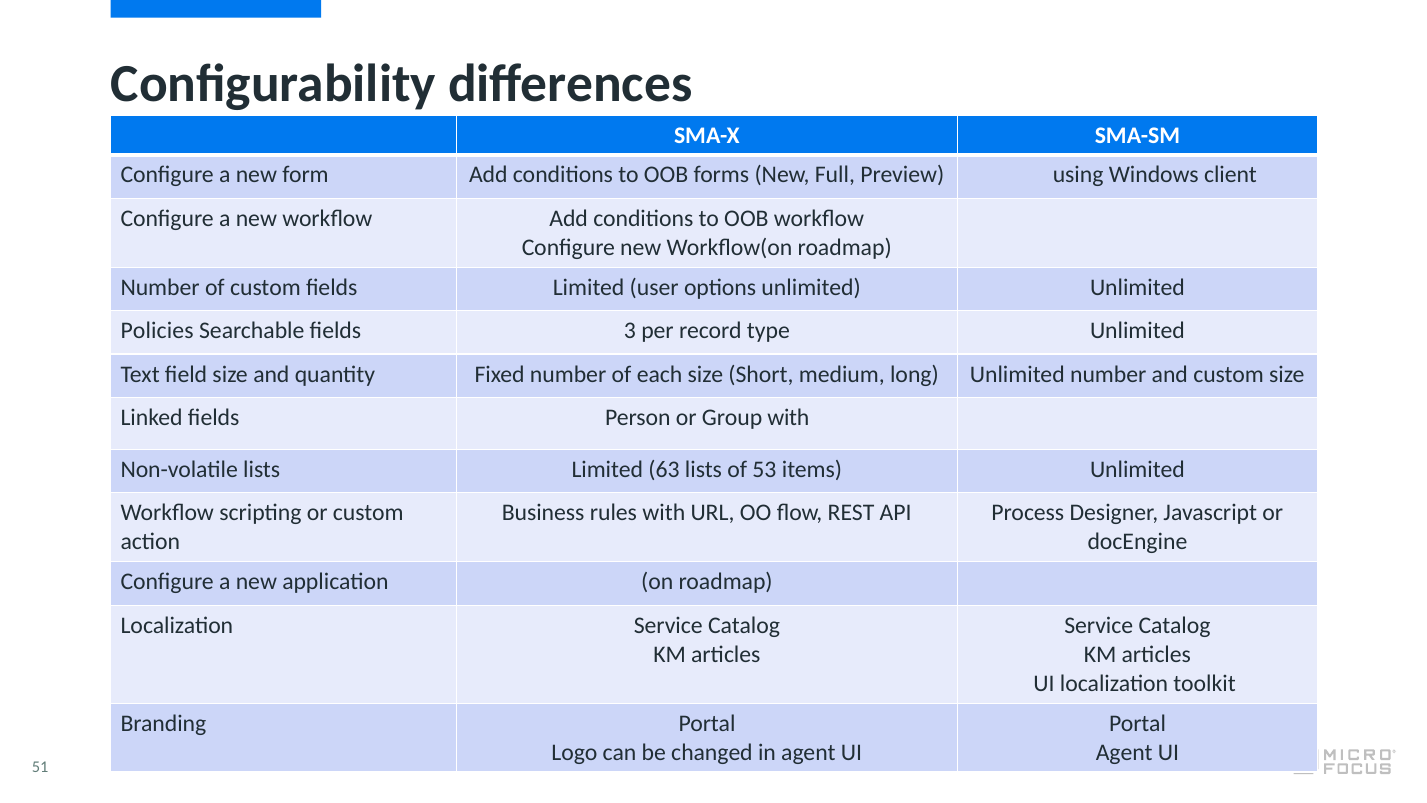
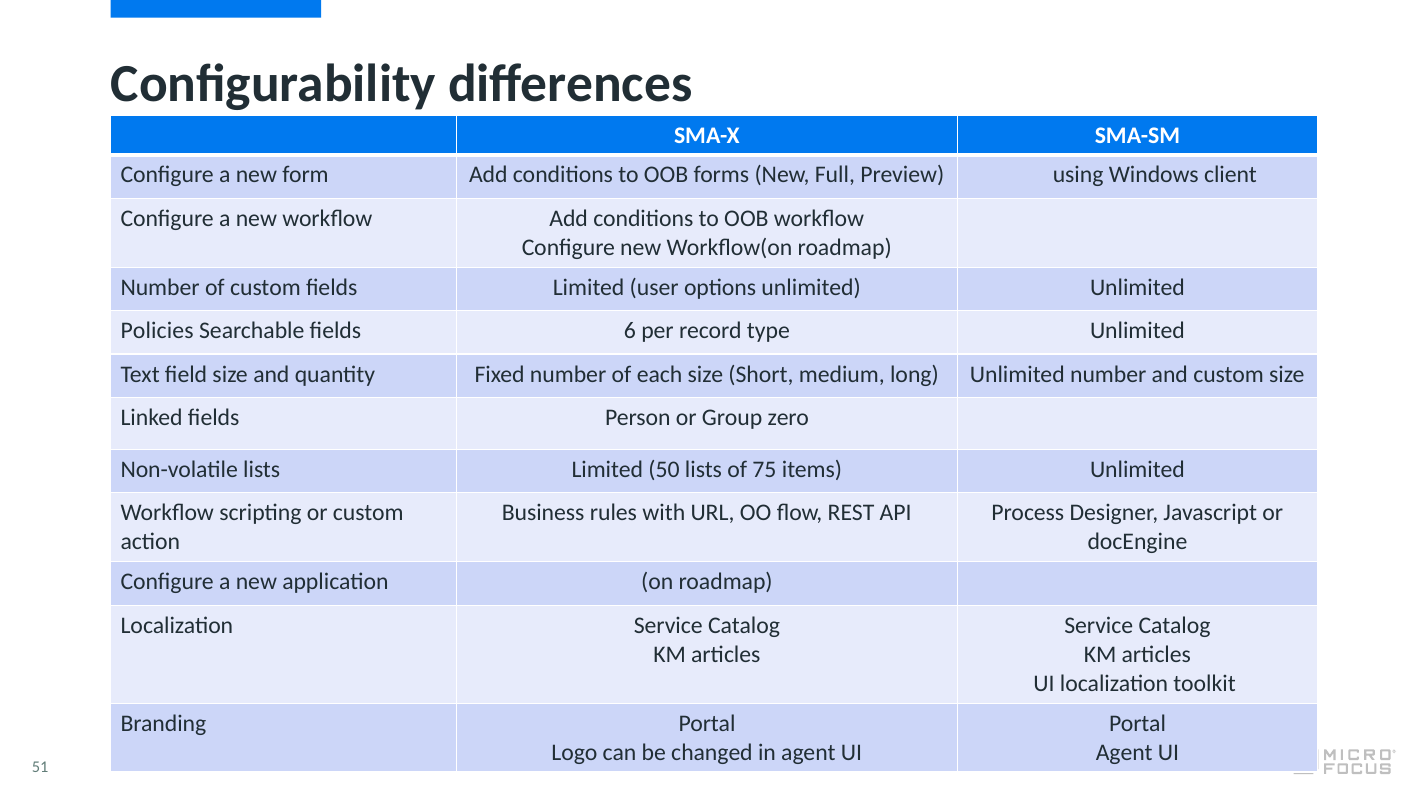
3: 3 -> 6
Group with: with -> zero
63: 63 -> 50
53: 53 -> 75
